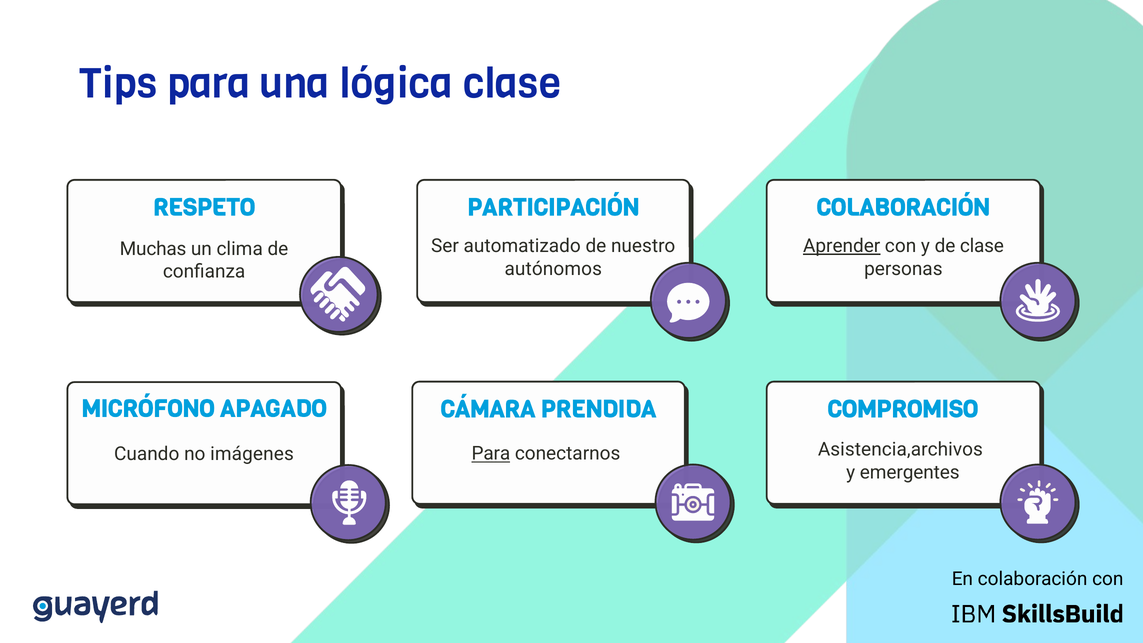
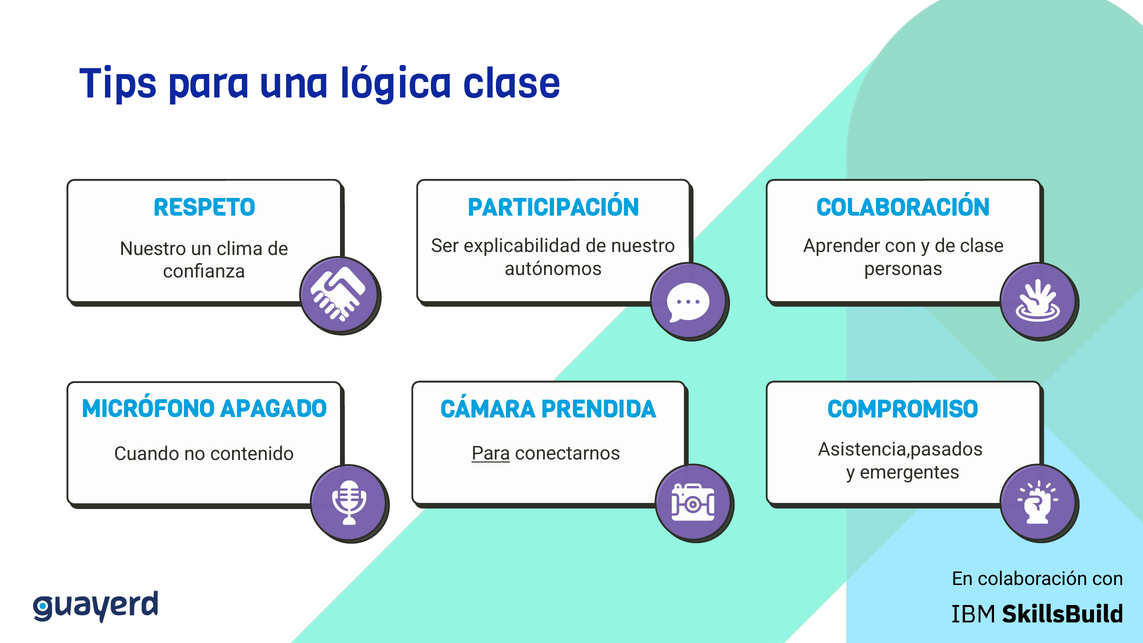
automatizado: automatizado -> explicabilidad
Aprender underline: present -> none
Muchas at (153, 249): Muchas -> Nuestro
Asistencia,archivos: Asistencia,archivos -> Asistencia,pasados
imágenes: imágenes -> contenido
